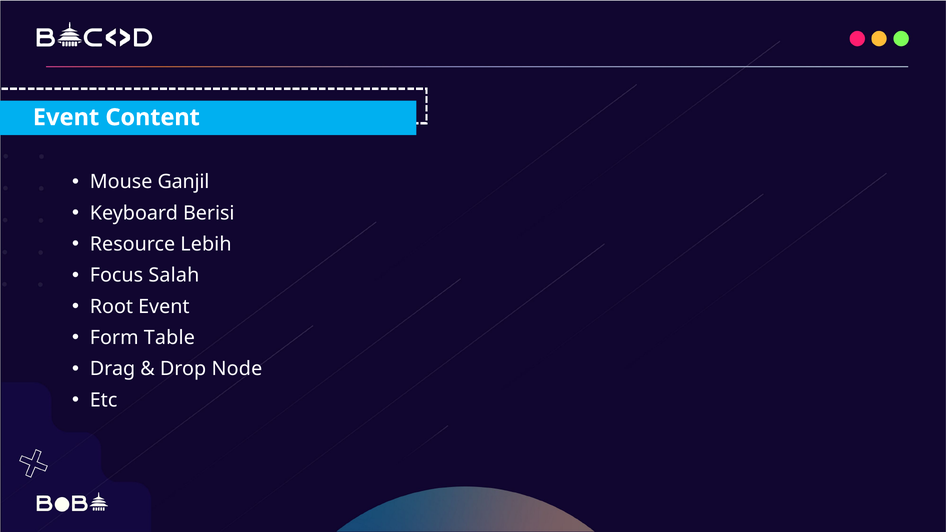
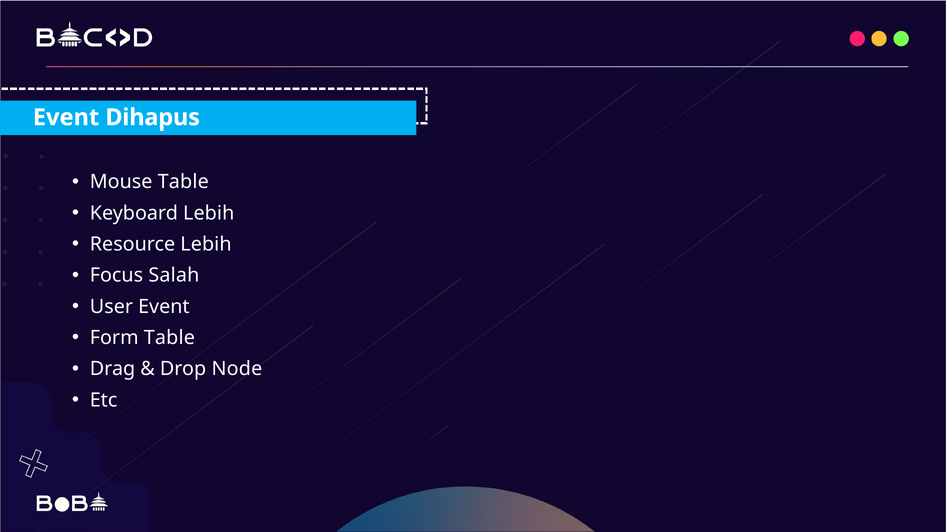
Content: Content -> Dihapus
Mouse Ganjil: Ganjil -> Table
Keyboard Berisi: Berisi -> Lebih
Root: Root -> User
